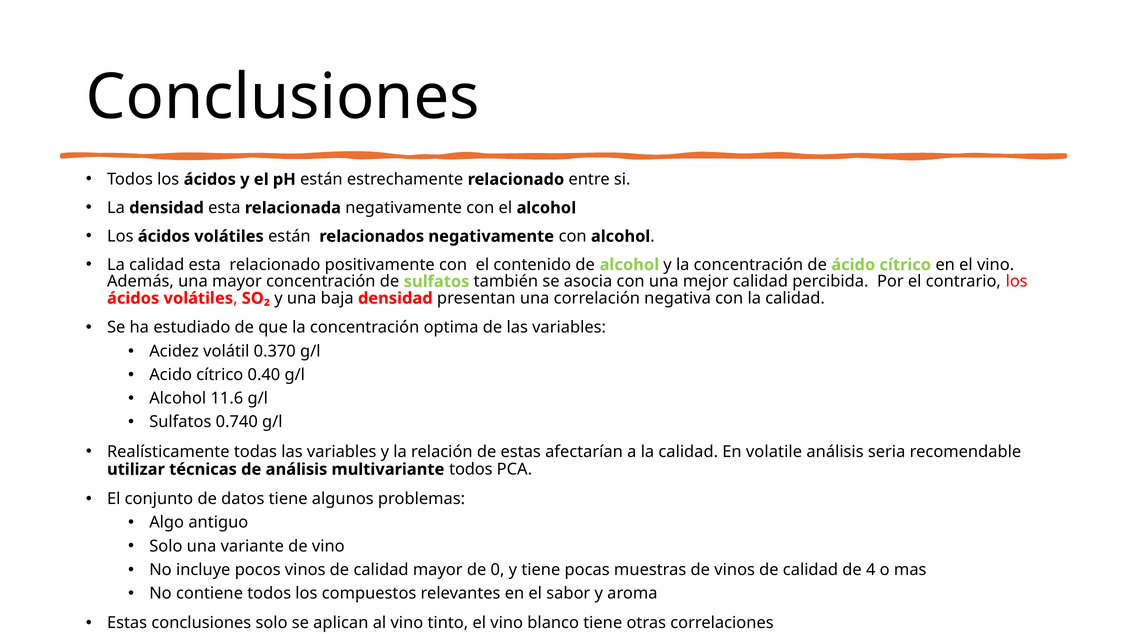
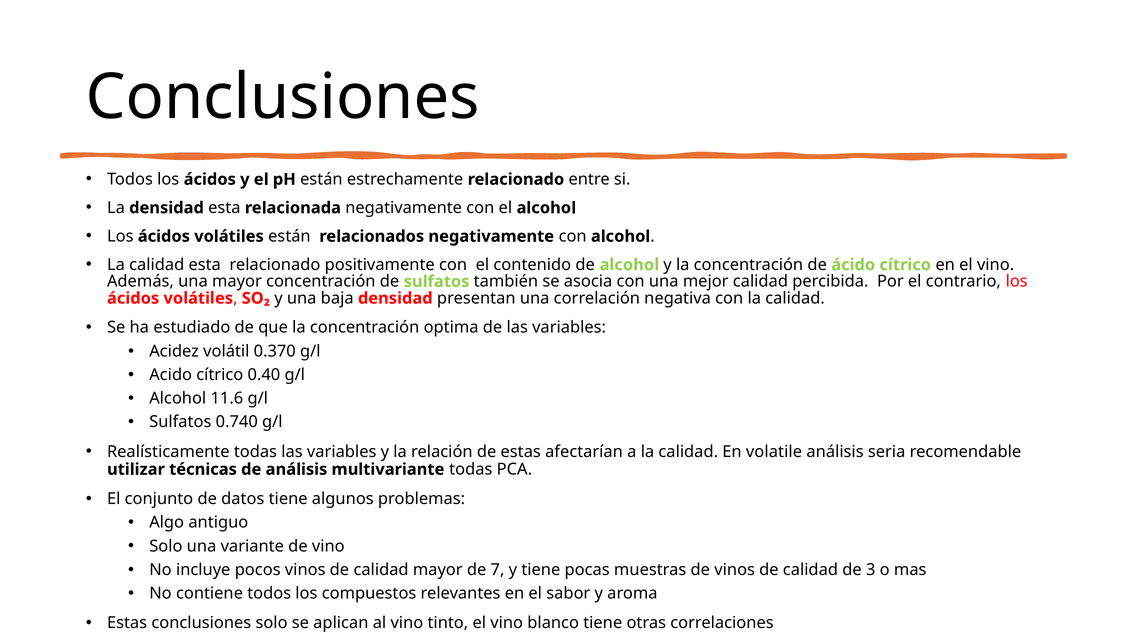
multivariante todos: todos -> todas
0: 0 -> 7
4: 4 -> 3
